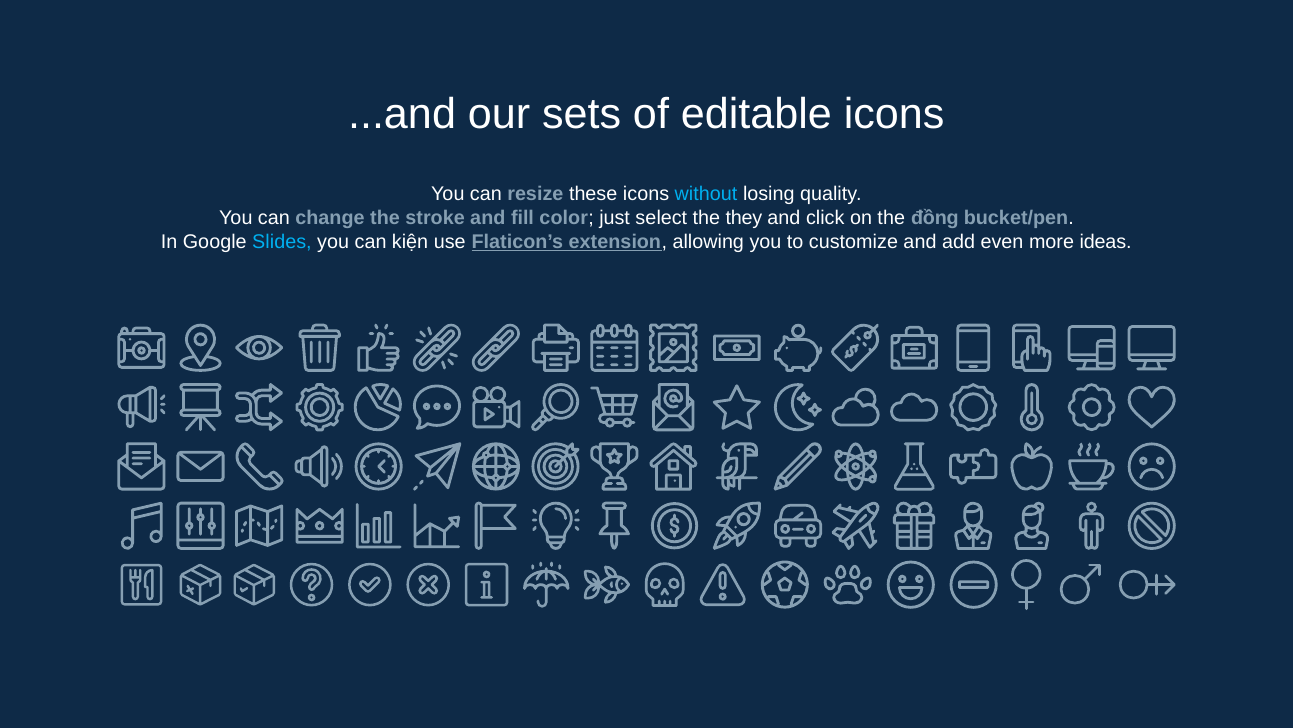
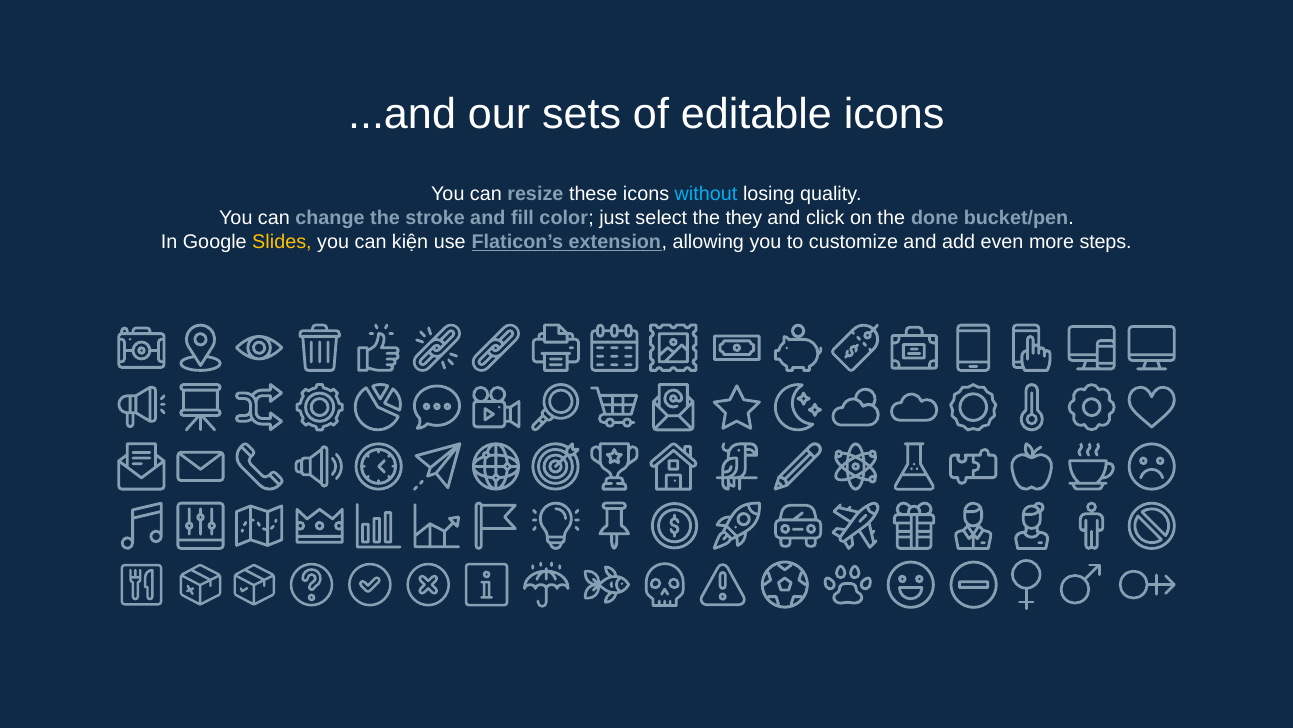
đồng: đồng -> done
Slides colour: light blue -> yellow
ideas: ideas -> steps
